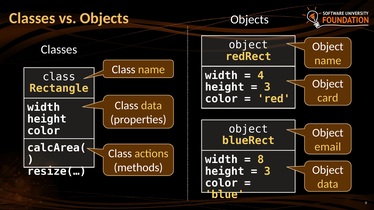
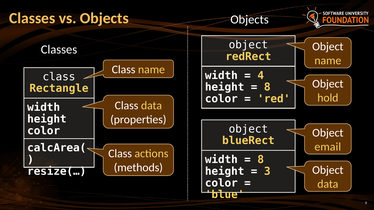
3 at (267, 87): 3 -> 8
card: card -> hold
